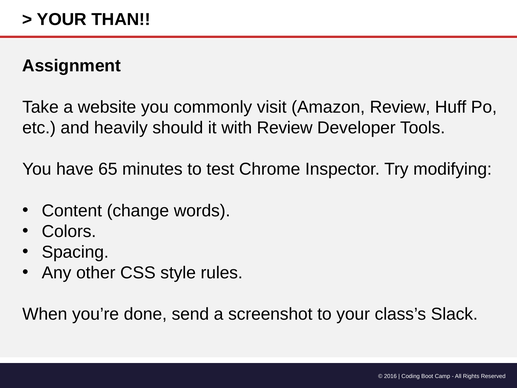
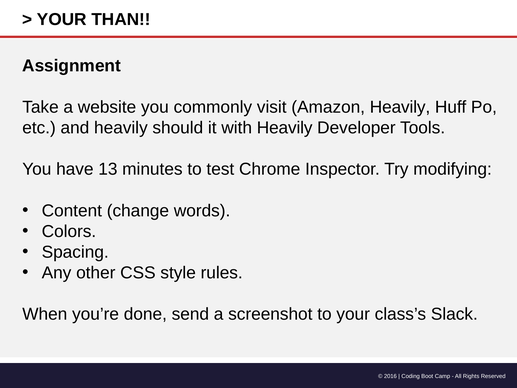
Amazon Review: Review -> Heavily
with Review: Review -> Heavily
65: 65 -> 13
